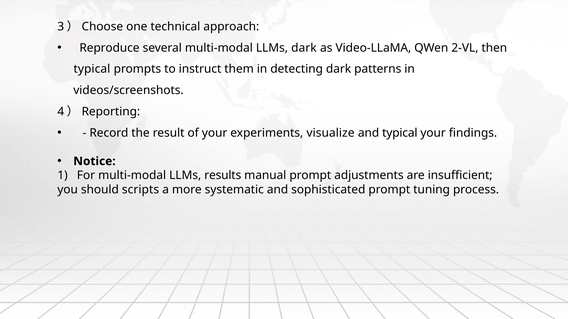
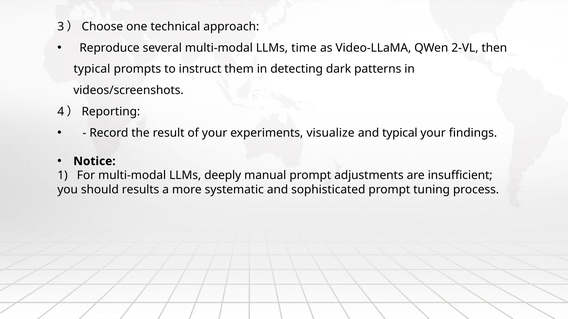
LLMs dark: dark -> time
results: results -> deeply
scripts: scripts -> results
